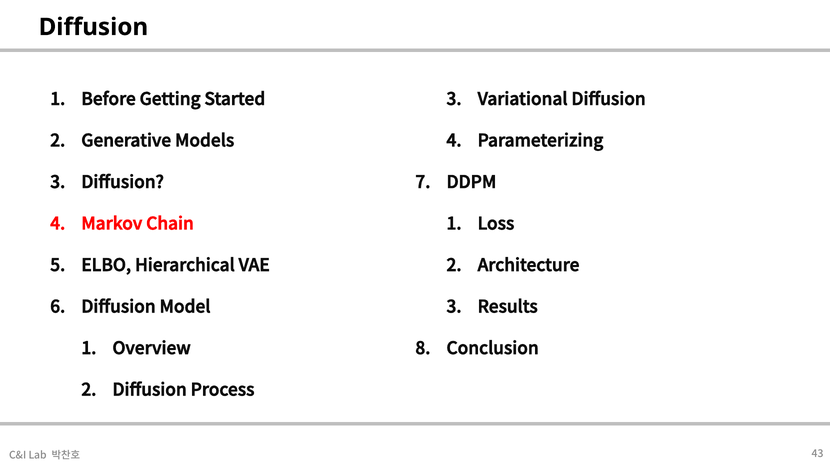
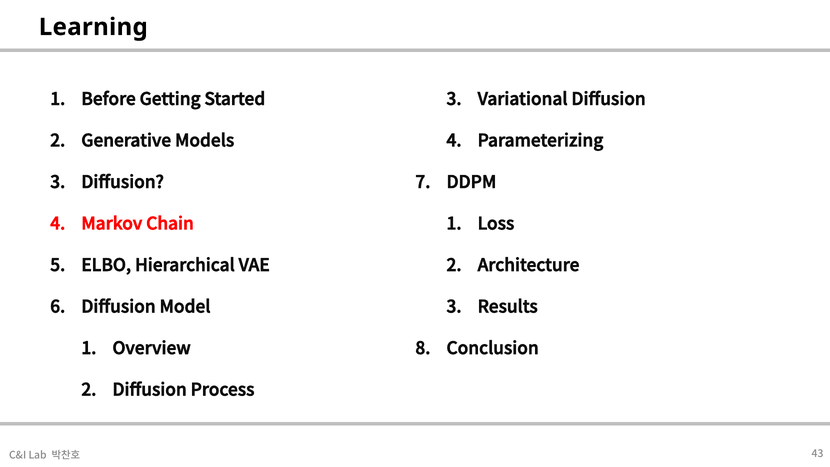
Diffusion at (93, 27): Diffusion -> Learning
